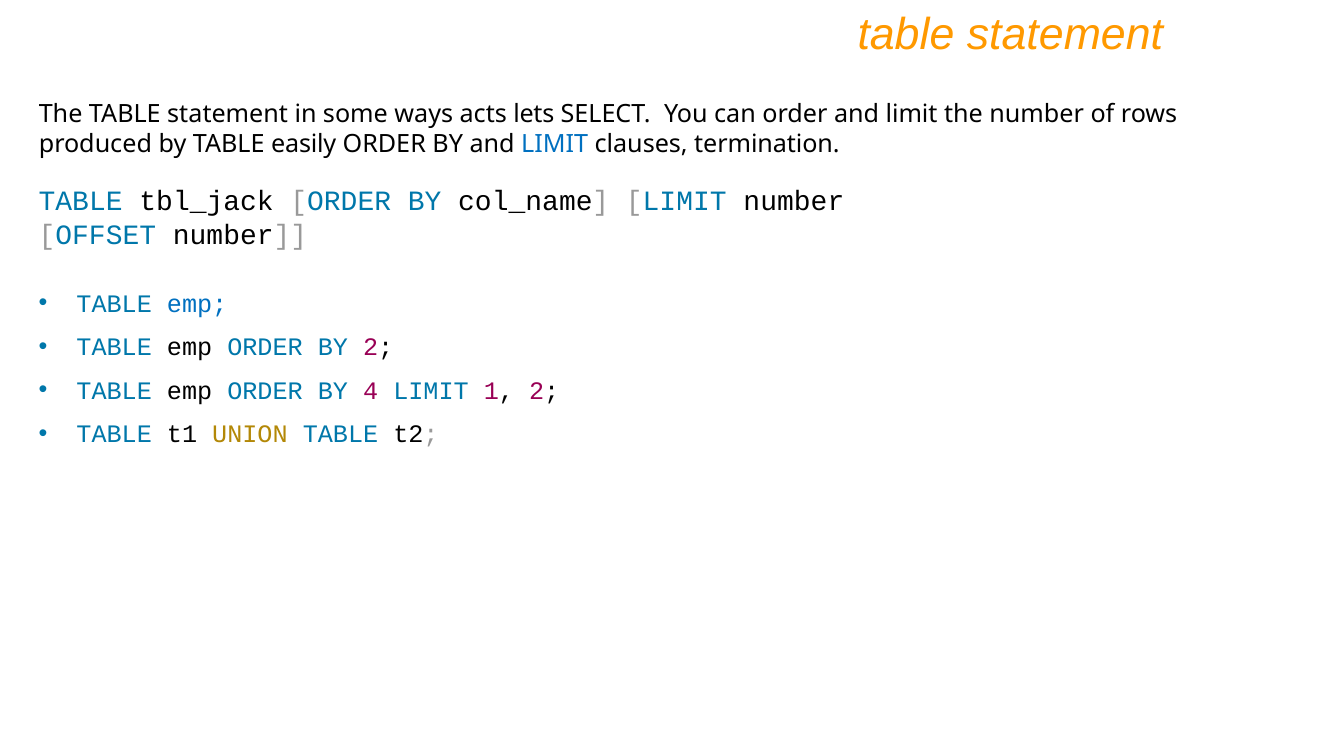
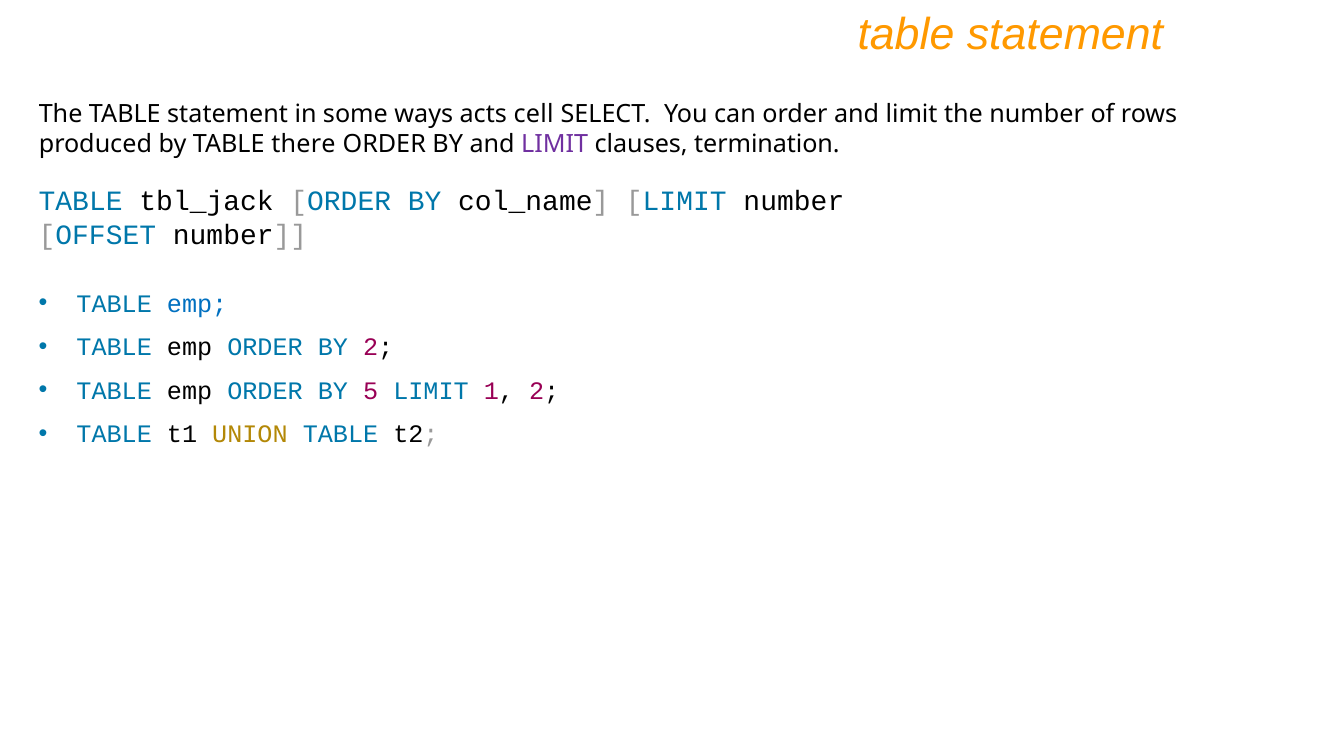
lets: lets -> cell
easily: easily -> there
LIMIT at (555, 144) colour: blue -> purple
4: 4 -> 5
